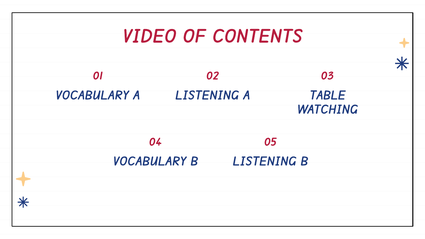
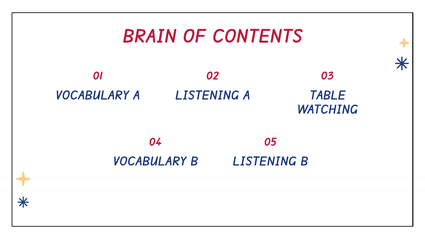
VIDEO: VIDEO -> BRAIN
